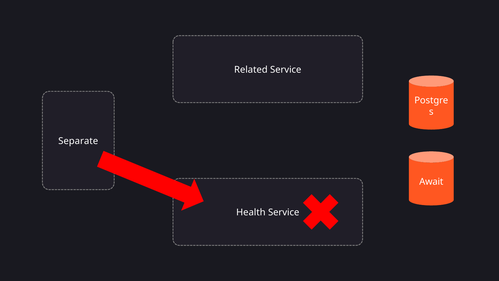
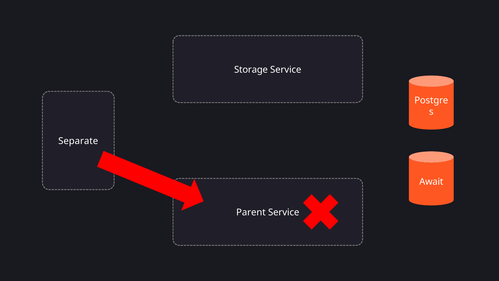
Related: Related -> Storage
Health: Health -> Parent
